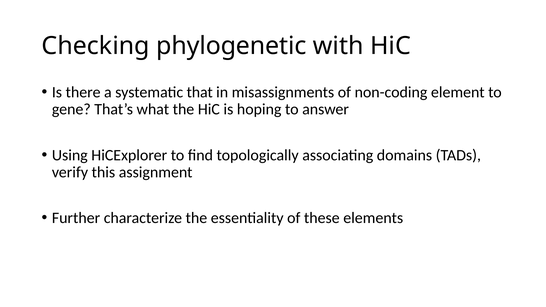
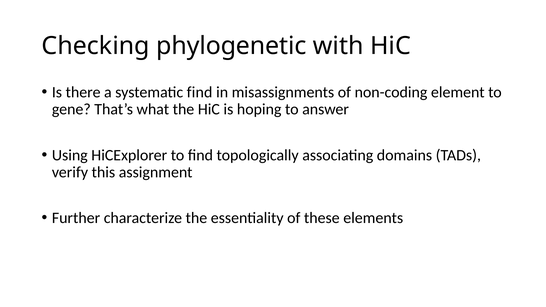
systematic that: that -> find
